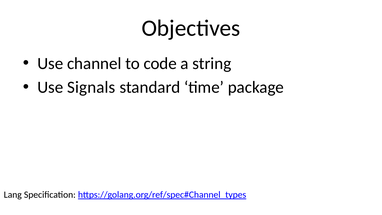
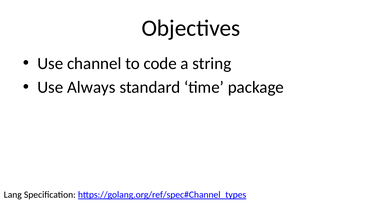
Signals: Signals -> Always
